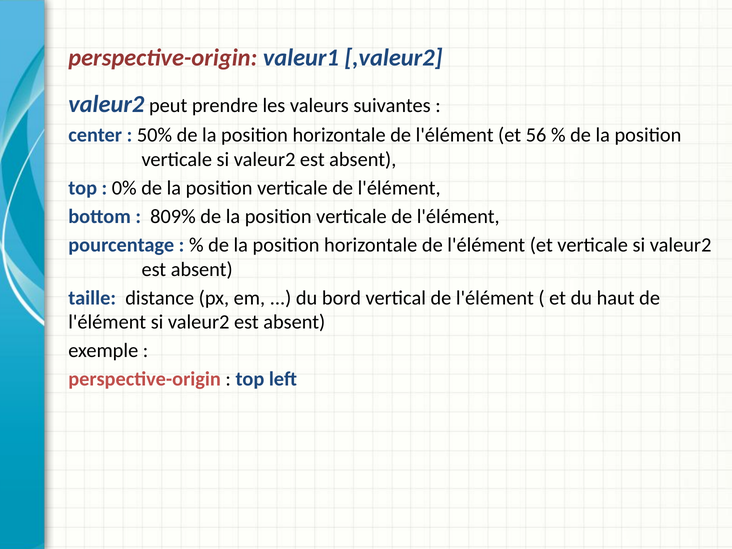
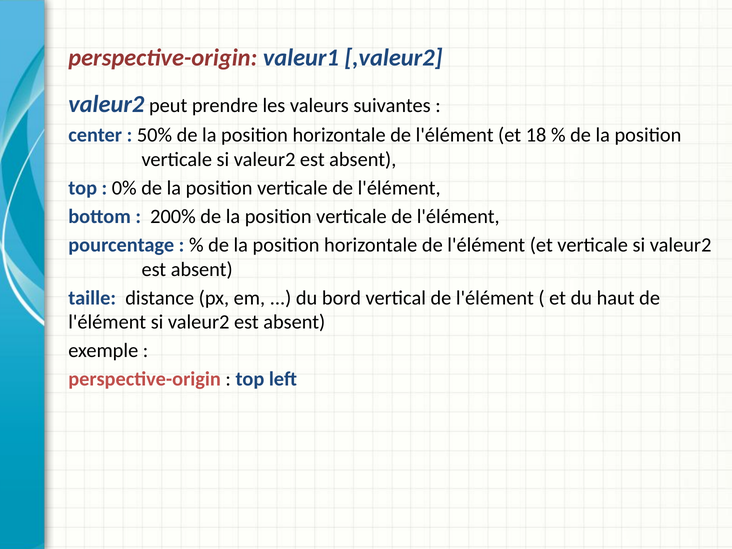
56: 56 -> 18
809%: 809% -> 200%
